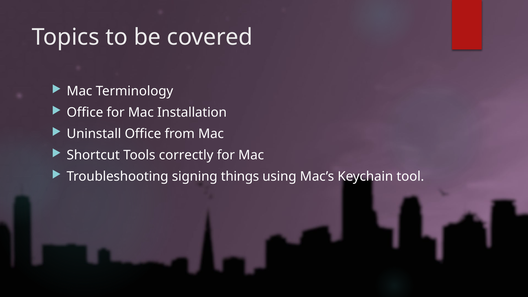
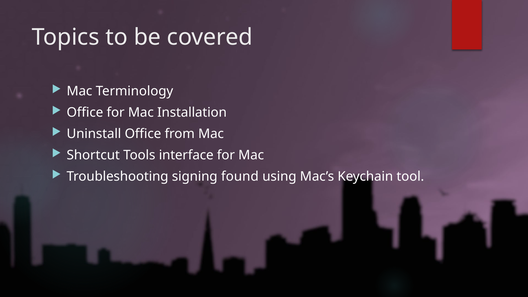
correctly: correctly -> interface
things: things -> found
